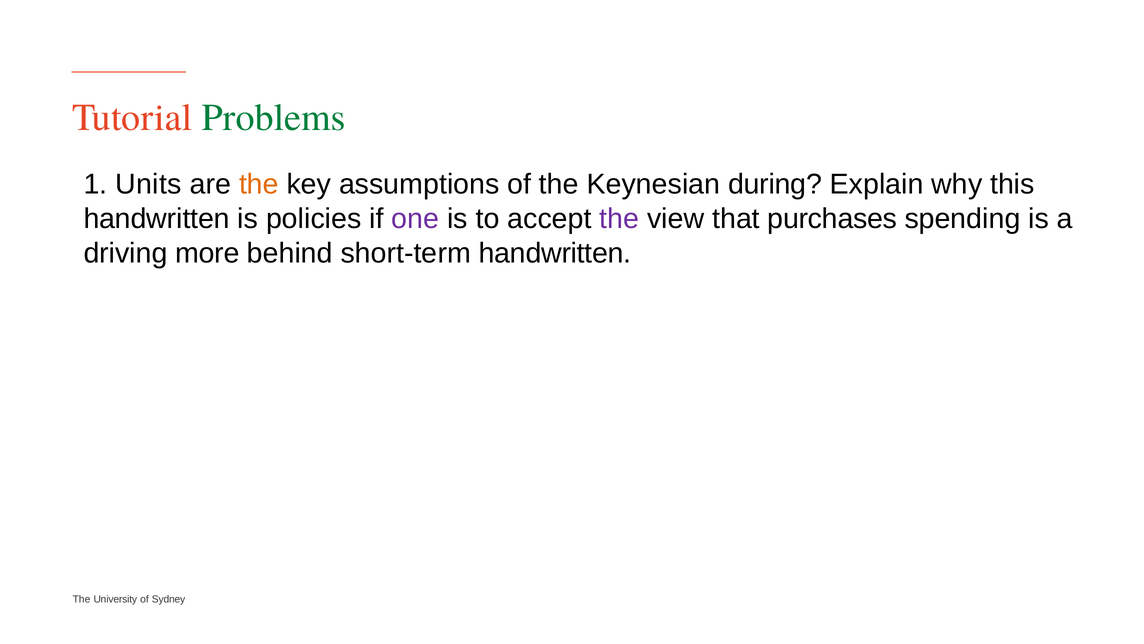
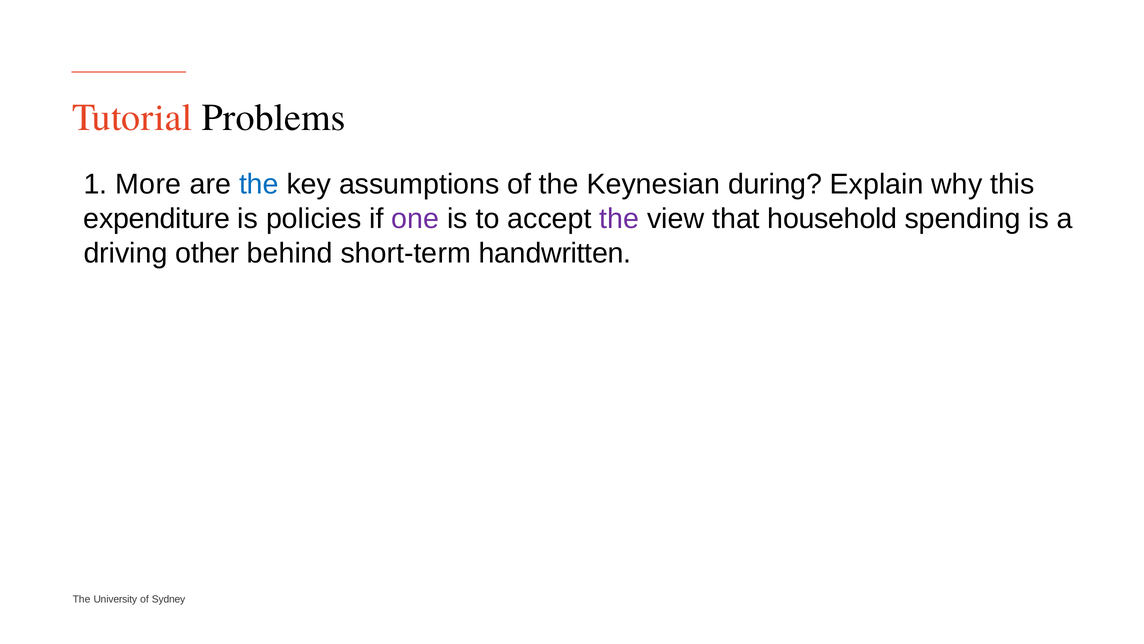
Problems colour: green -> black
Units: Units -> More
the at (259, 184) colour: orange -> blue
handwritten at (157, 219): handwritten -> expenditure
purchases: purchases -> household
more: more -> other
